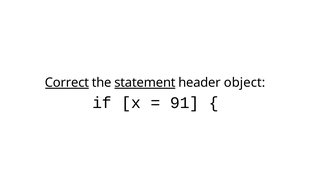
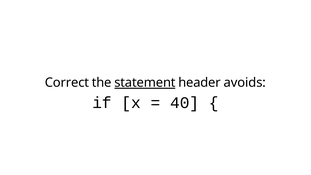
Correct underline: present -> none
object: object -> avoids
91: 91 -> 40
